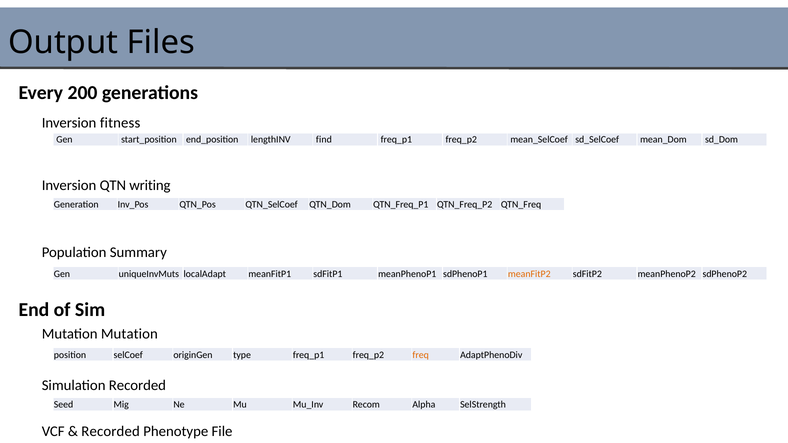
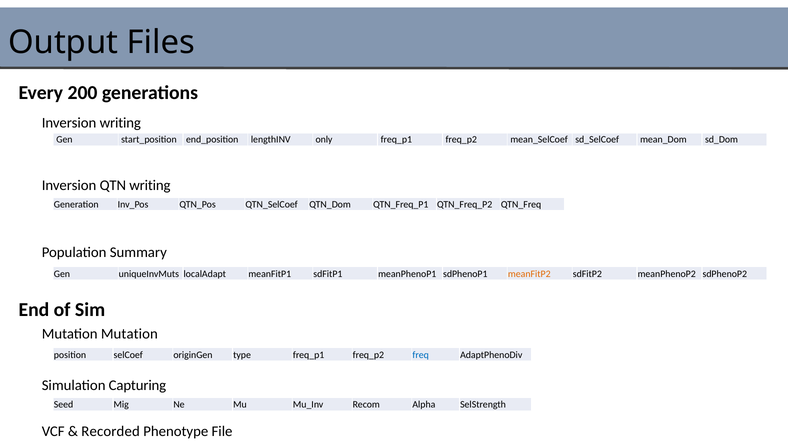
Inversion fitness: fitness -> writing
find: find -> only
freq colour: orange -> blue
Simulation Recorded: Recorded -> Capturing
